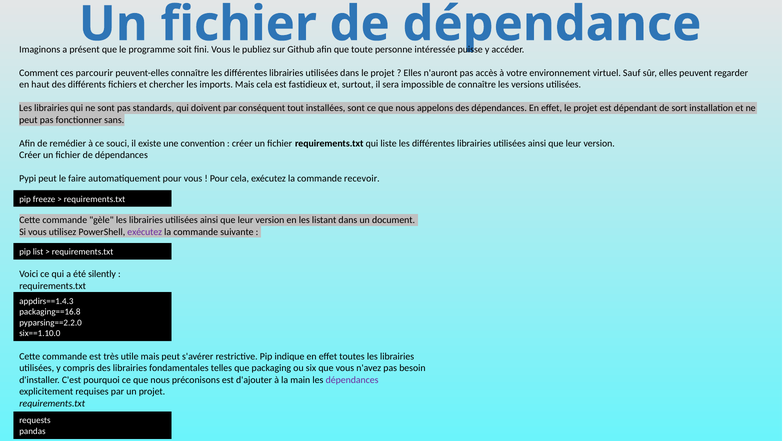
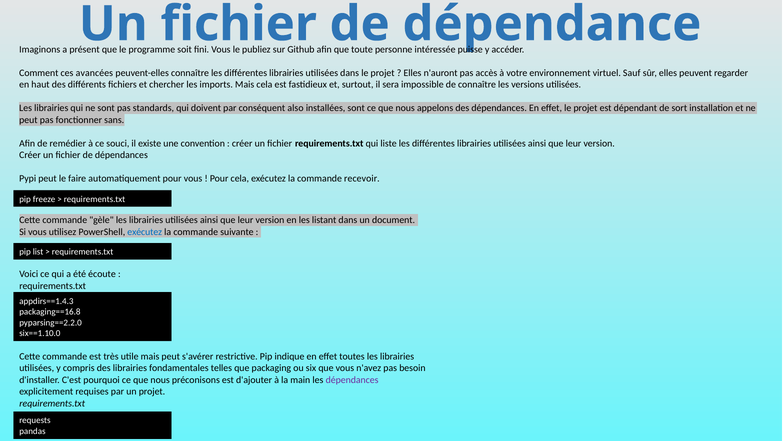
parcourir: parcourir -> avancées
tout: tout -> also
exécutez at (145, 232) colour: purple -> blue
silently: silently -> écoute
